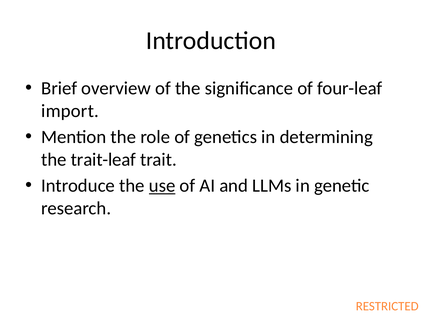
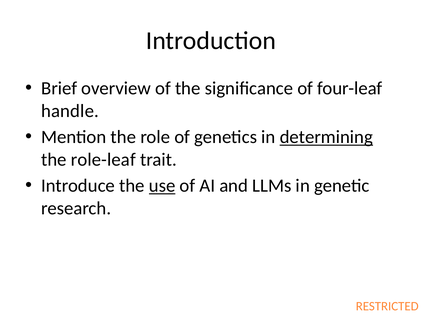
import: import -> handle
determining underline: none -> present
trait-leaf: trait-leaf -> role-leaf
